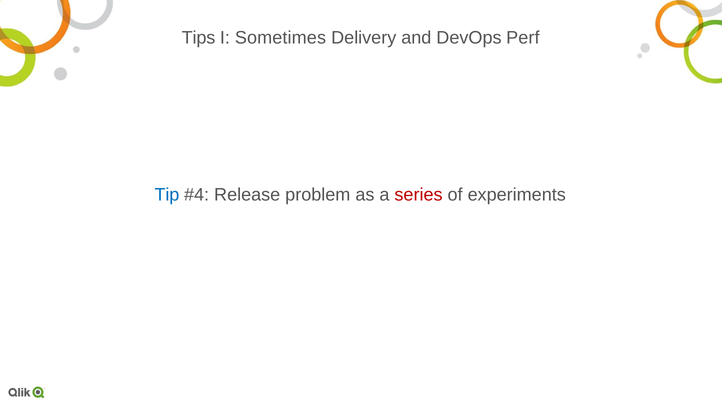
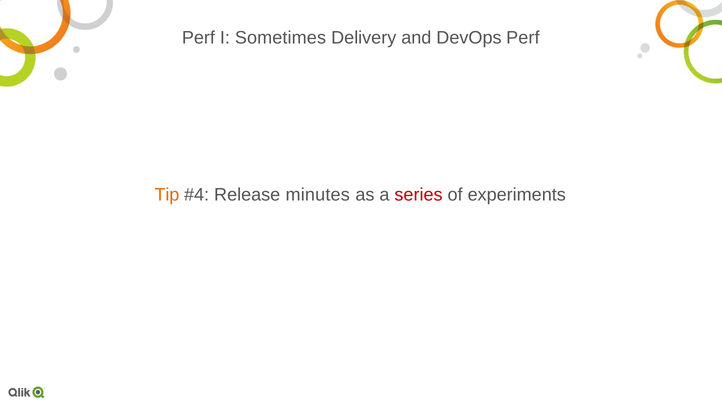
Tips at (199, 38): Tips -> Perf
Tip colour: blue -> orange
problem: problem -> minutes
